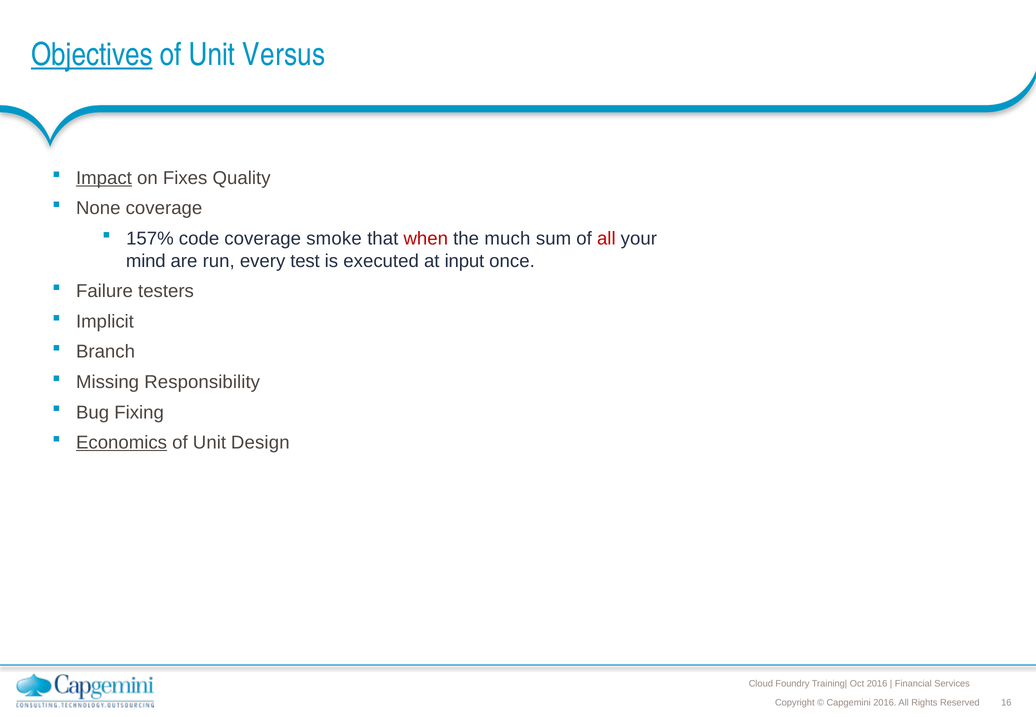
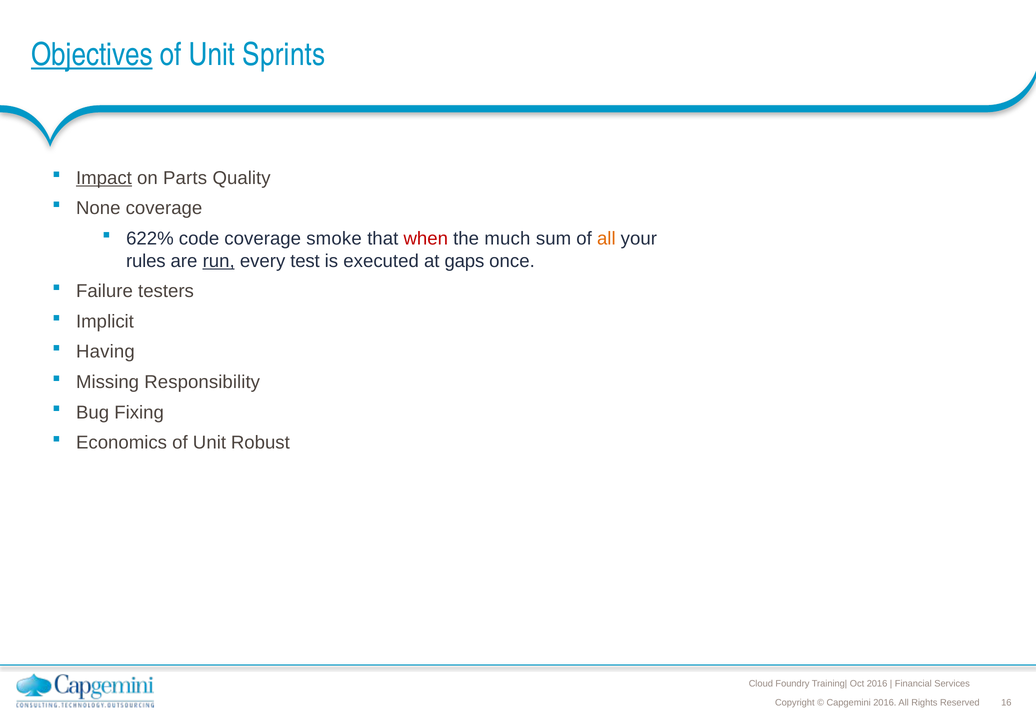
Versus: Versus -> Sprints
Fixes: Fixes -> Parts
157%: 157% -> 622%
all at (606, 239) colour: red -> orange
mind: mind -> rules
run underline: none -> present
input: input -> gaps
Branch: Branch -> Having
Economics underline: present -> none
Design: Design -> Robust
